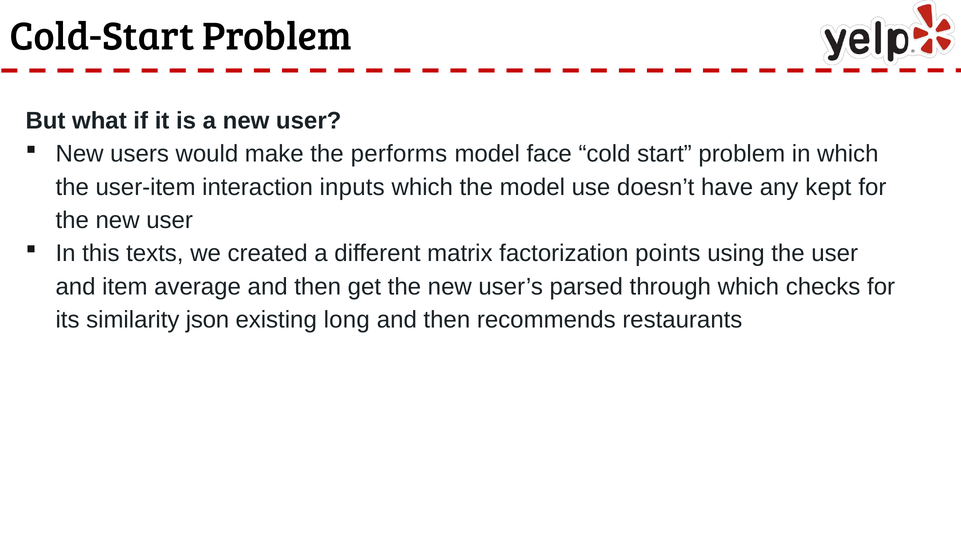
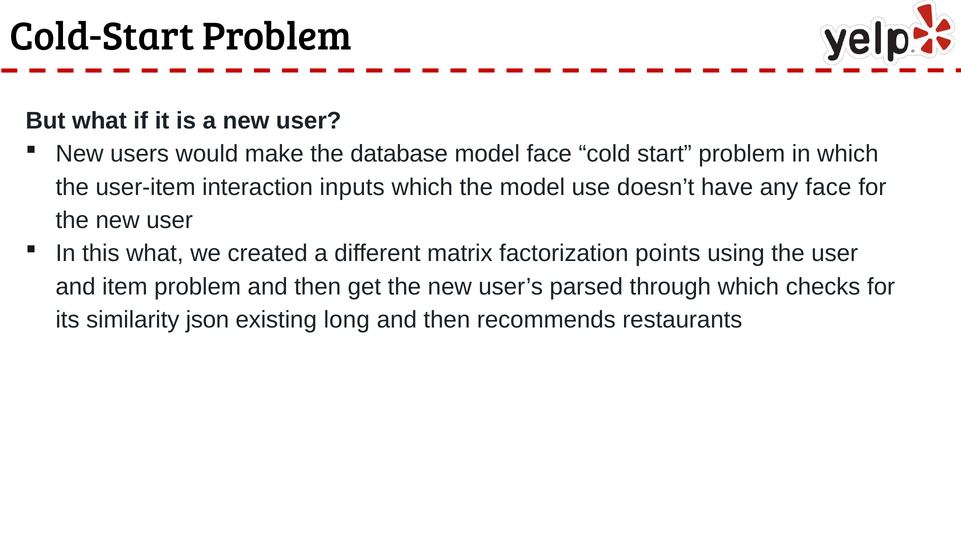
performs: performs -> database
any kept: kept -> face
this texts: texts -> what
item average: average -> problem
